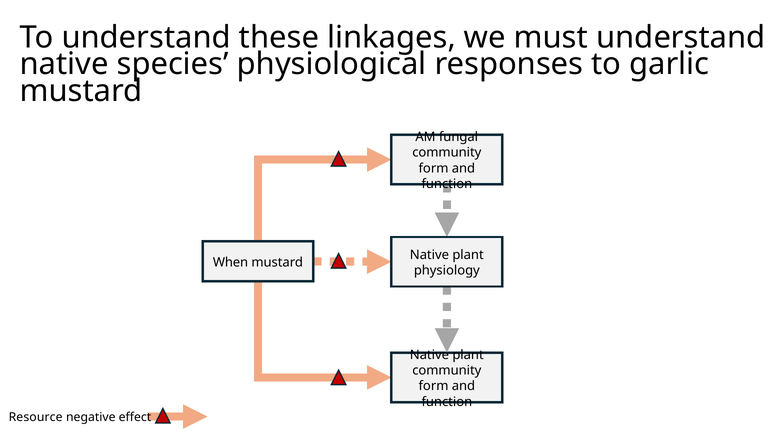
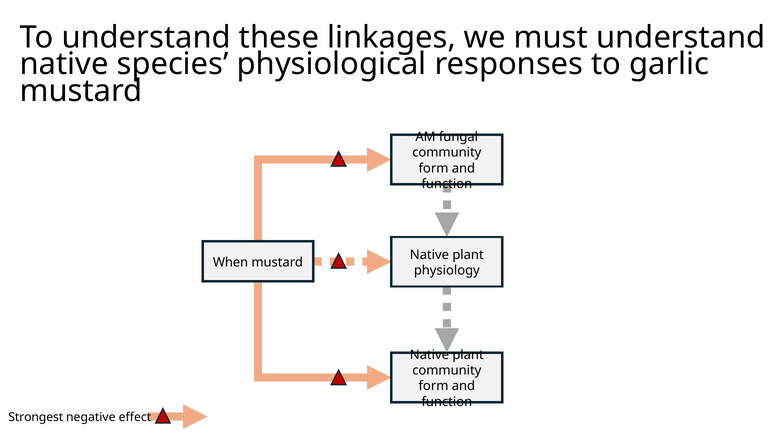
Resource: Resource -> Strongest
